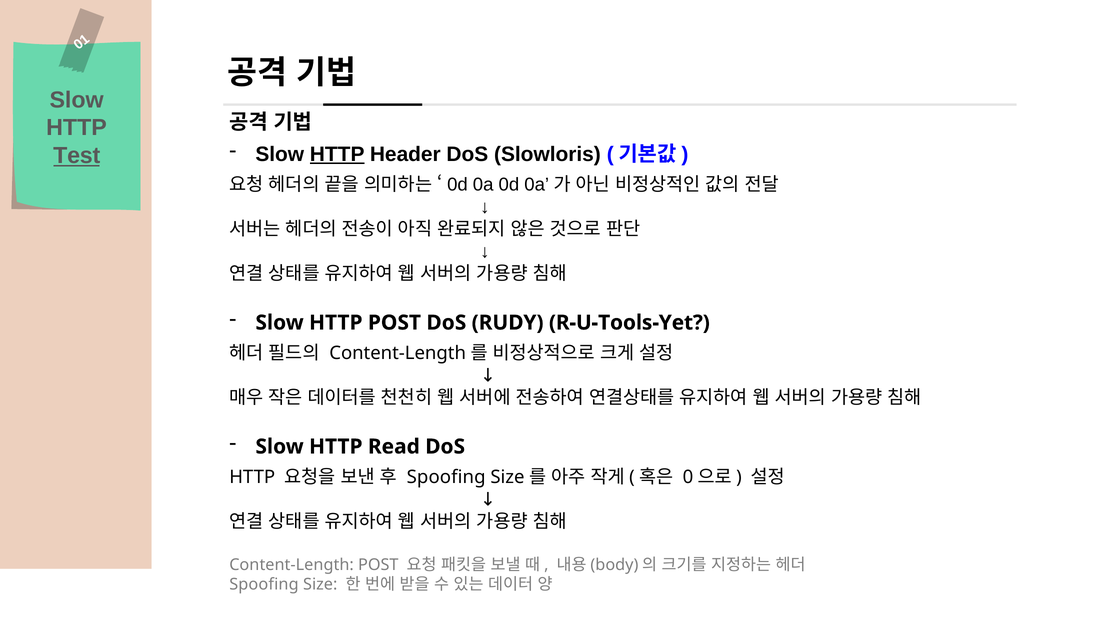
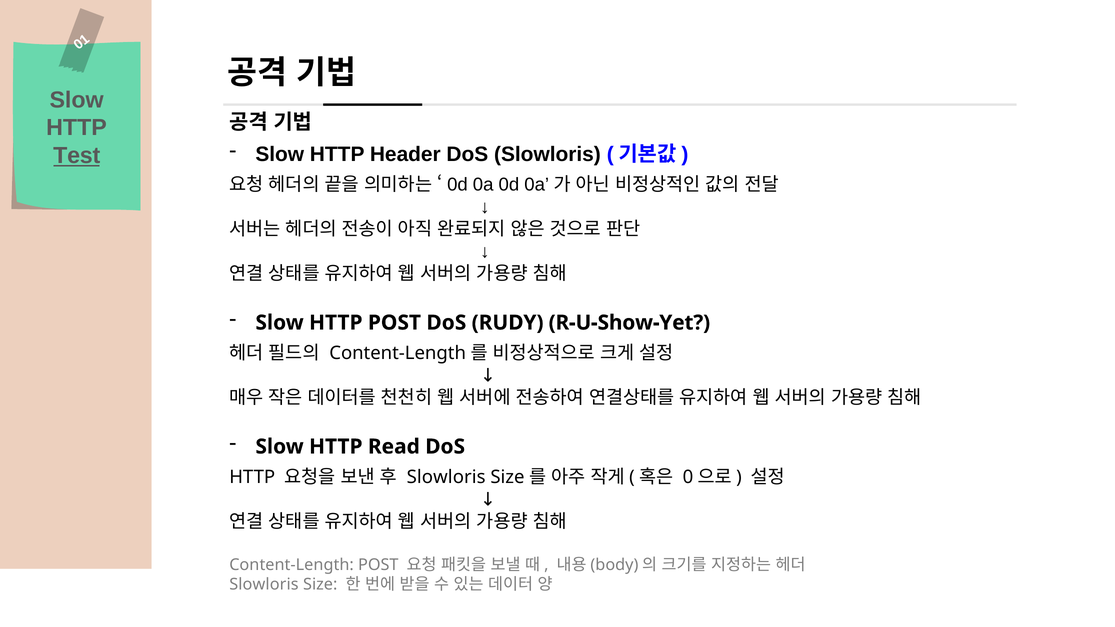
HTTP at (337, 154) underline: present -> none
R-U-Tools-Yet: R-U-Tools-Yet -> R-U-Show-Yet
Spoofing at (446, 477): Spoofing -> Slowloris
Spoofing at (264, 584): Spoofing -> Slowloris
